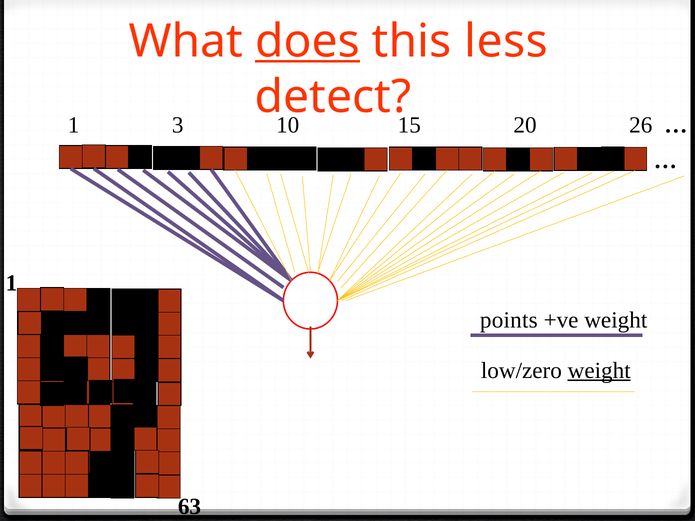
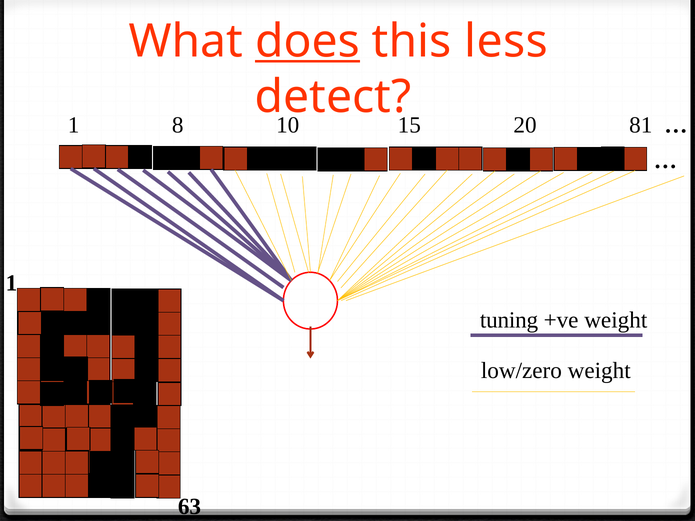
3: 3 -> 8
26: 26 -> 81
points: points -> tuning
weight at (599, 371) underline: present -> none
